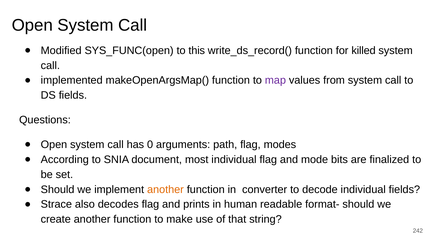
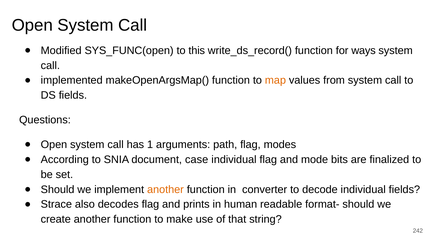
killed: killed -> ways
map colour: purple -> orange
0: 0 -> 1
most: most -> case
